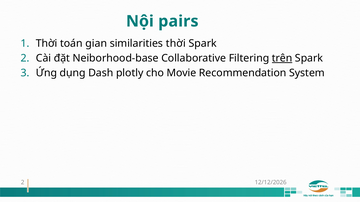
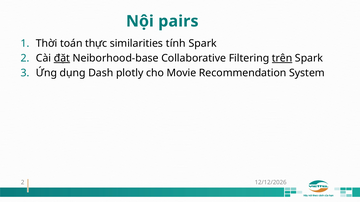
gian: gian -> thực
similarities thời: thời -> tính
đặt underline: none -> present
